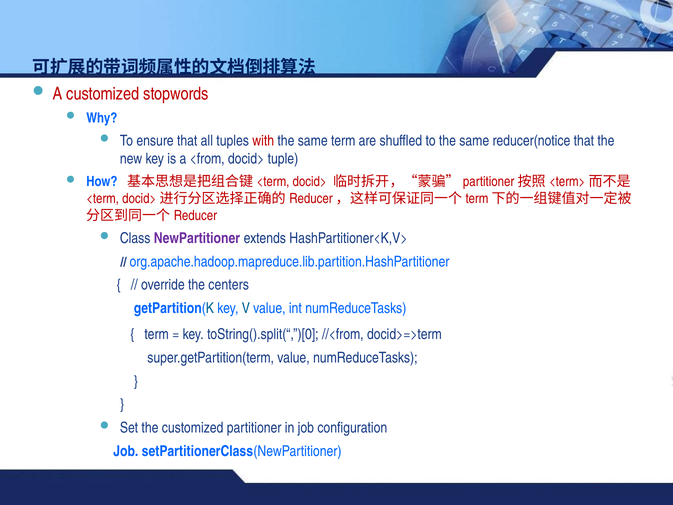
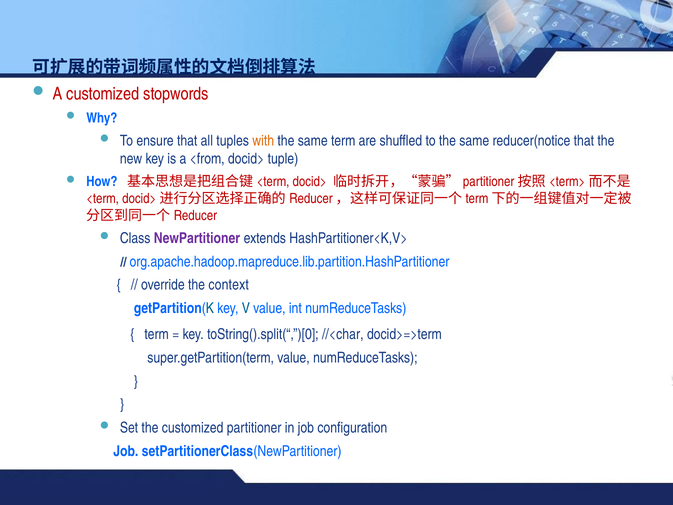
with colour: red -> orange
centers: centers -> context
//<from: //<from -> //<char
